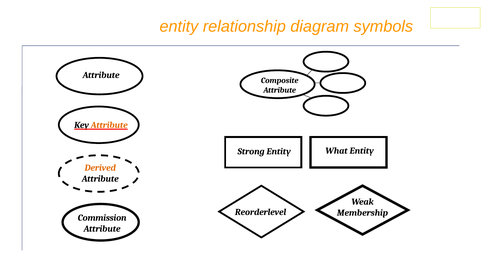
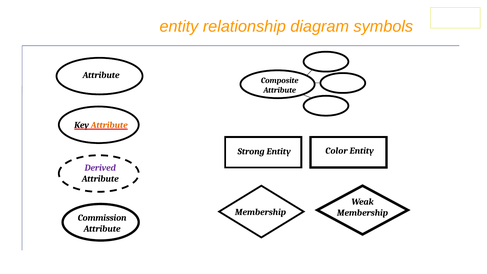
What: What -> Color
Derived colour: orange -> purple
Reorderlevel at (261, 212): Reorderlevel -> Membership
